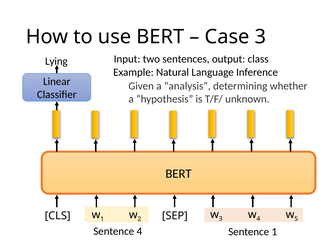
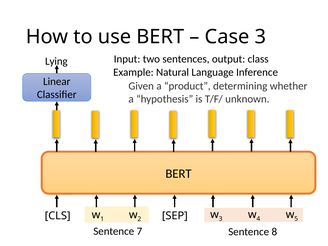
analysis: analysis -> product
Sentence 4: 4 -> 7
Sentence 1: 1 -> 8
